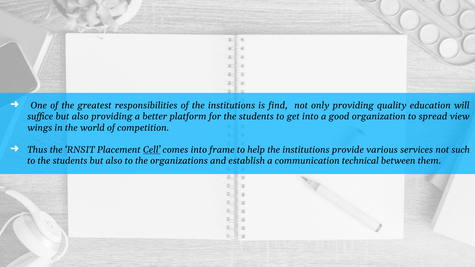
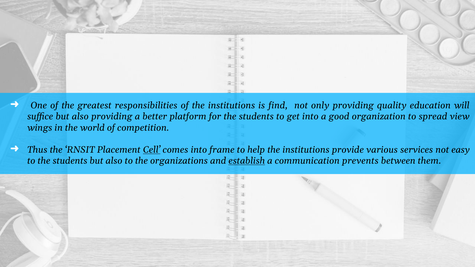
such: such -> easy
establish underline: none -> present
technical: technical -> prevents
